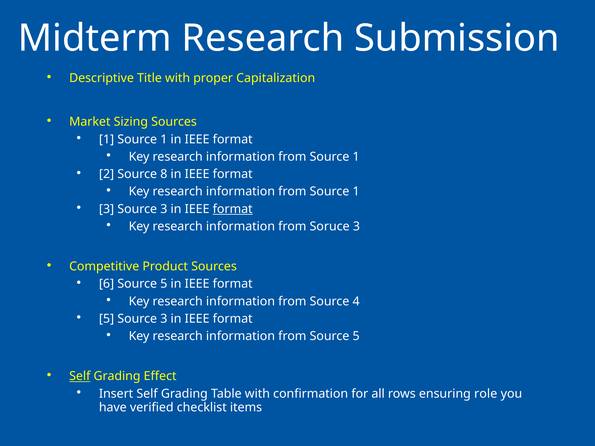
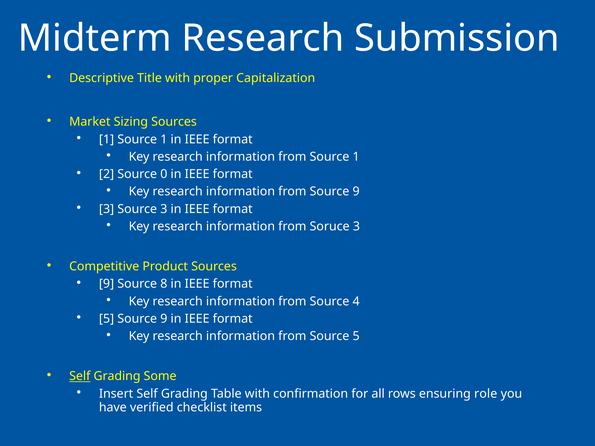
8: 8 -> 0
1 at (356, 192): 1 -> 9
format at (233, 209) underline: present -> none
6 at (107, 284): 6 -> 9
5 at (164, 284): 5 -> 8
5 Source 3: 3 -> 9
Effect: Effect -> Some
